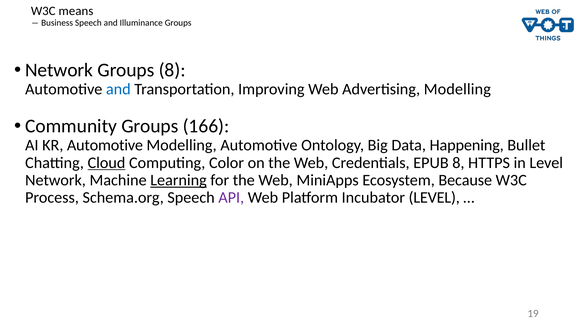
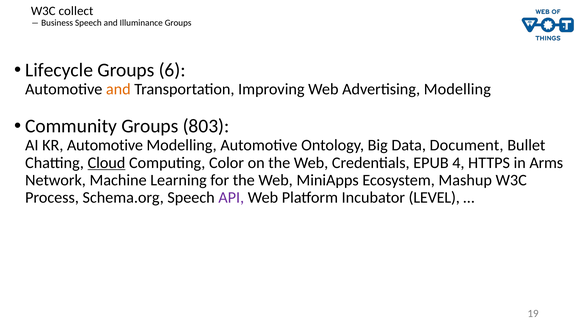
means: means -> collect
Network at (59, 70): Network -> Lifecycle
Groups 8: 8 -> 6
and at (118, 89) colour: blue -> orange
166: 166 -> 803
Happening: Happening -> Document
EPUB 8: 8 -> 4
in Level: Level -> Arms
Learning underline: present -> none
Because: Because -> Mashup
